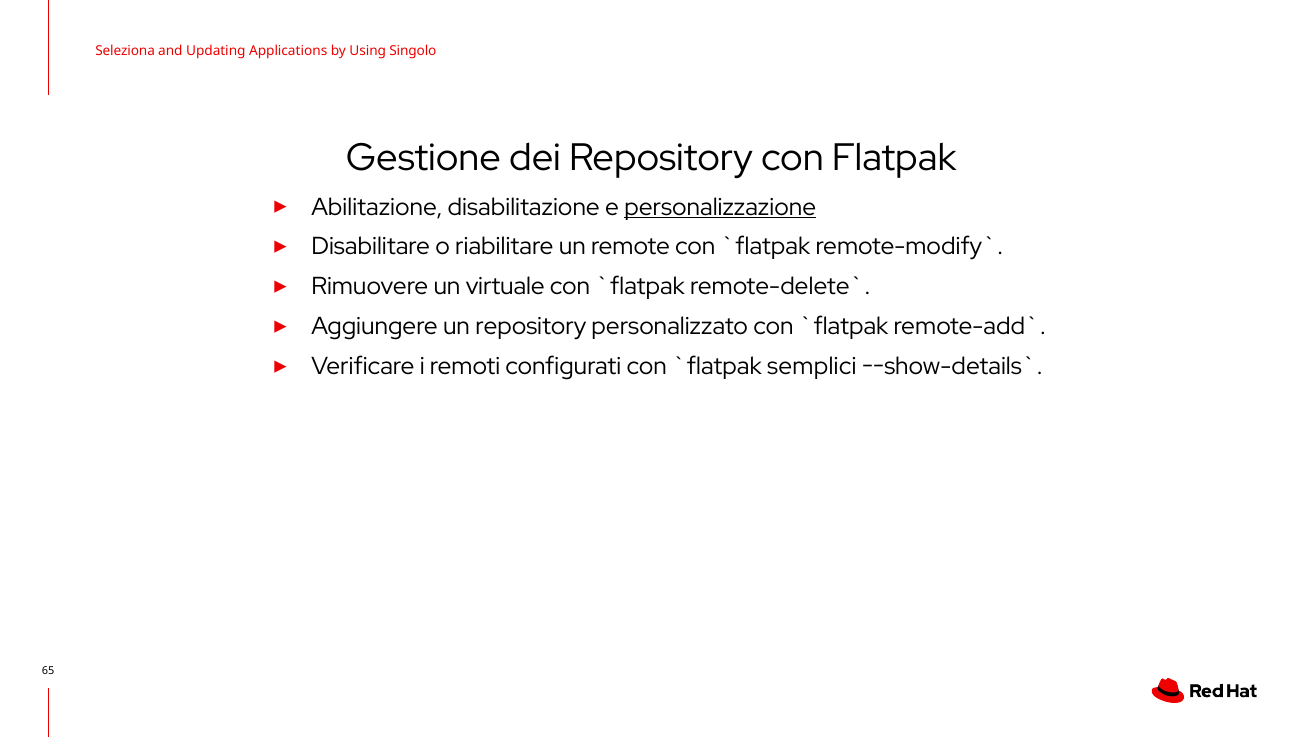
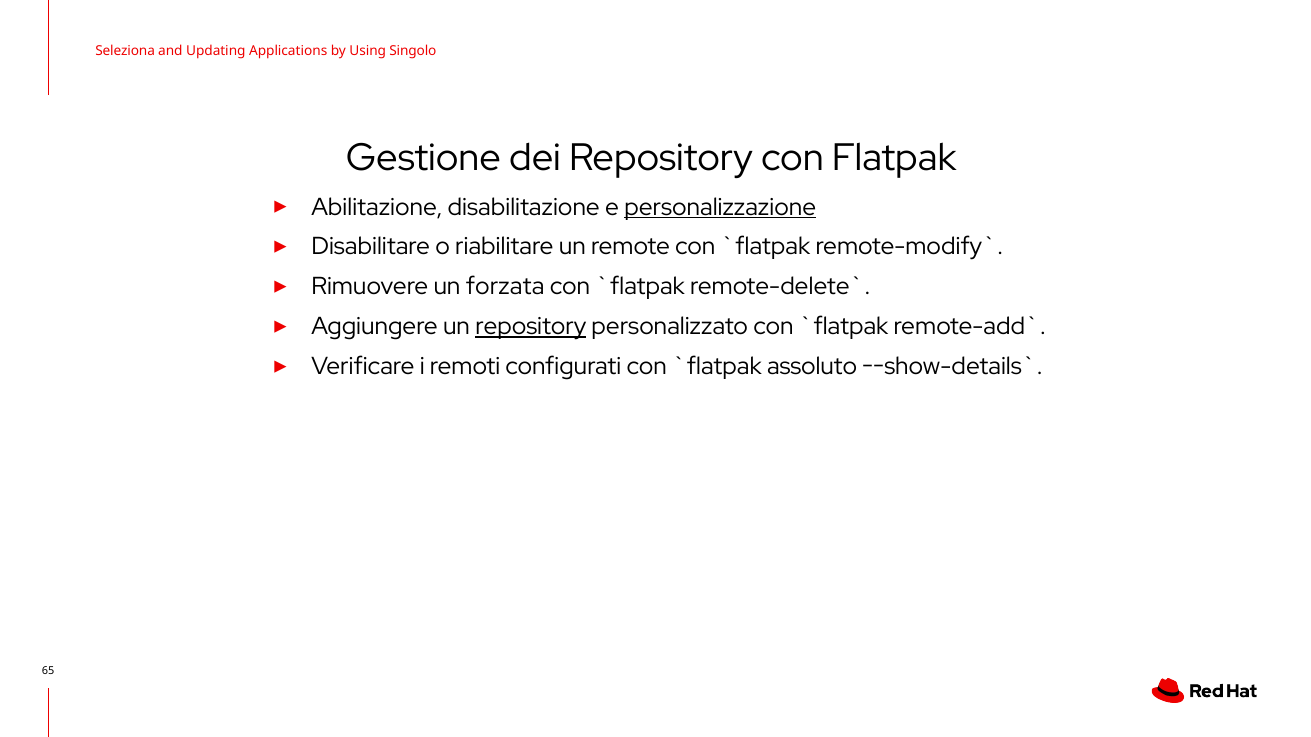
virtuale: virtuale -> forzata
repository at (531, 326) underline: none -> present
semplici: semplici -> assoluto
